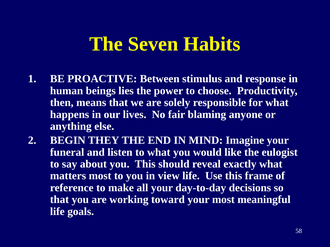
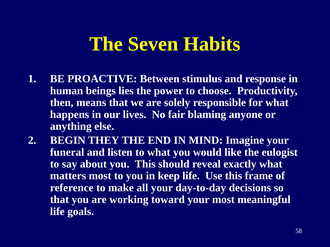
view: view -> keep
